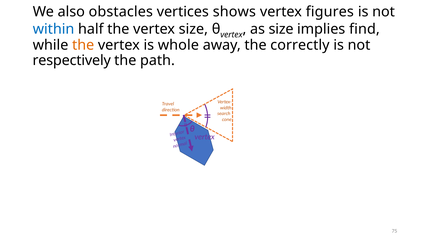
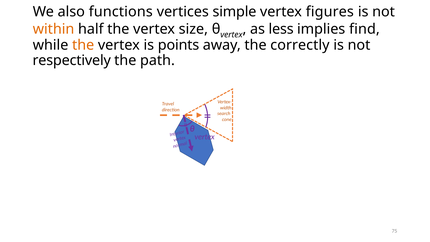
obstacles: obstacles -> functions
shows: shows -> simple
within colour: blue -> orange
as size: size -> less
whole: whole -> points
